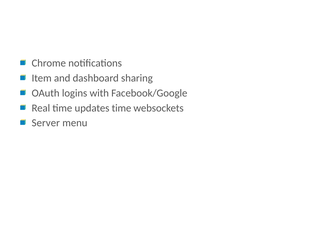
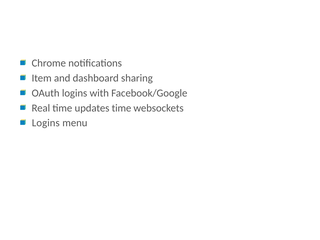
Server at (46, 123): Server -> Logins
